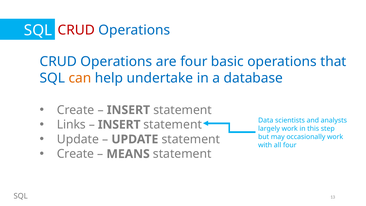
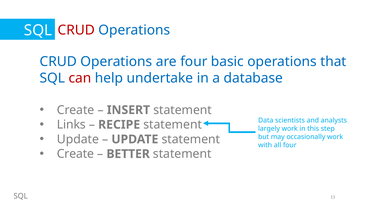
can colour: orange -> red
INSERT at (119, 125): INSERT -> RECIPE
MEANS: MEANS -> BETTER
